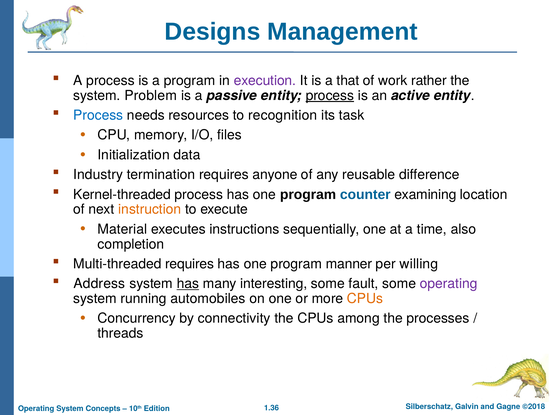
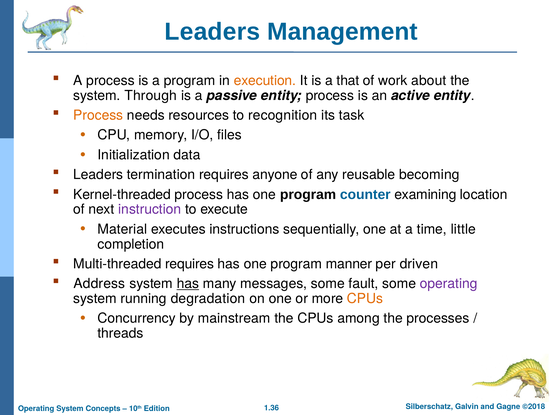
Designs at (212, 32): Designs -> Leaders
execution colour: purple -> orange
rather: rather -> about
Problem: Problem -> Through
process at (330, 96) underline: present -> none
Process at (98, 115) colour: blue -> orange
Industry at (98, 175): Industry -> Leaders
difference: difference -> becoming
instruction colour: orange -> purple
also: also -> little
willing: willing -> driven
interesting: interesting -> messages
automobiles: automobiles -> degradation
connectivity: connectivity -> mainstream
